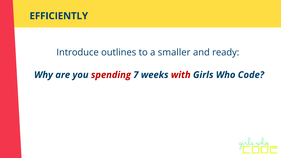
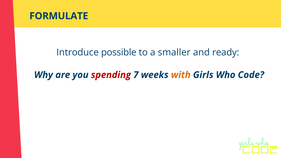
EFFICIENTLY: EFFICIENTLY -> FORMULATE
outlines: outlines -> possible
with colour: red -> orange
